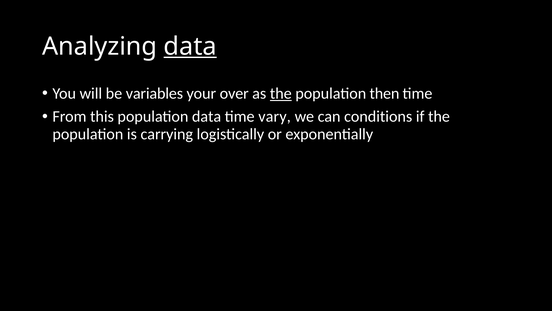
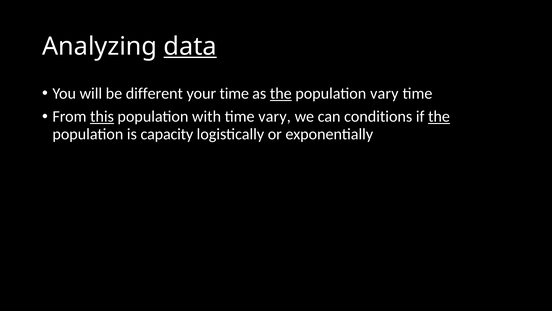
variables: variables -> different
your over: over -> time
population then: then -> vary
this underline: none -> present
population data: data -> with
the at (439, 116) underline: none -> present
carrying: carrying -> capacity
